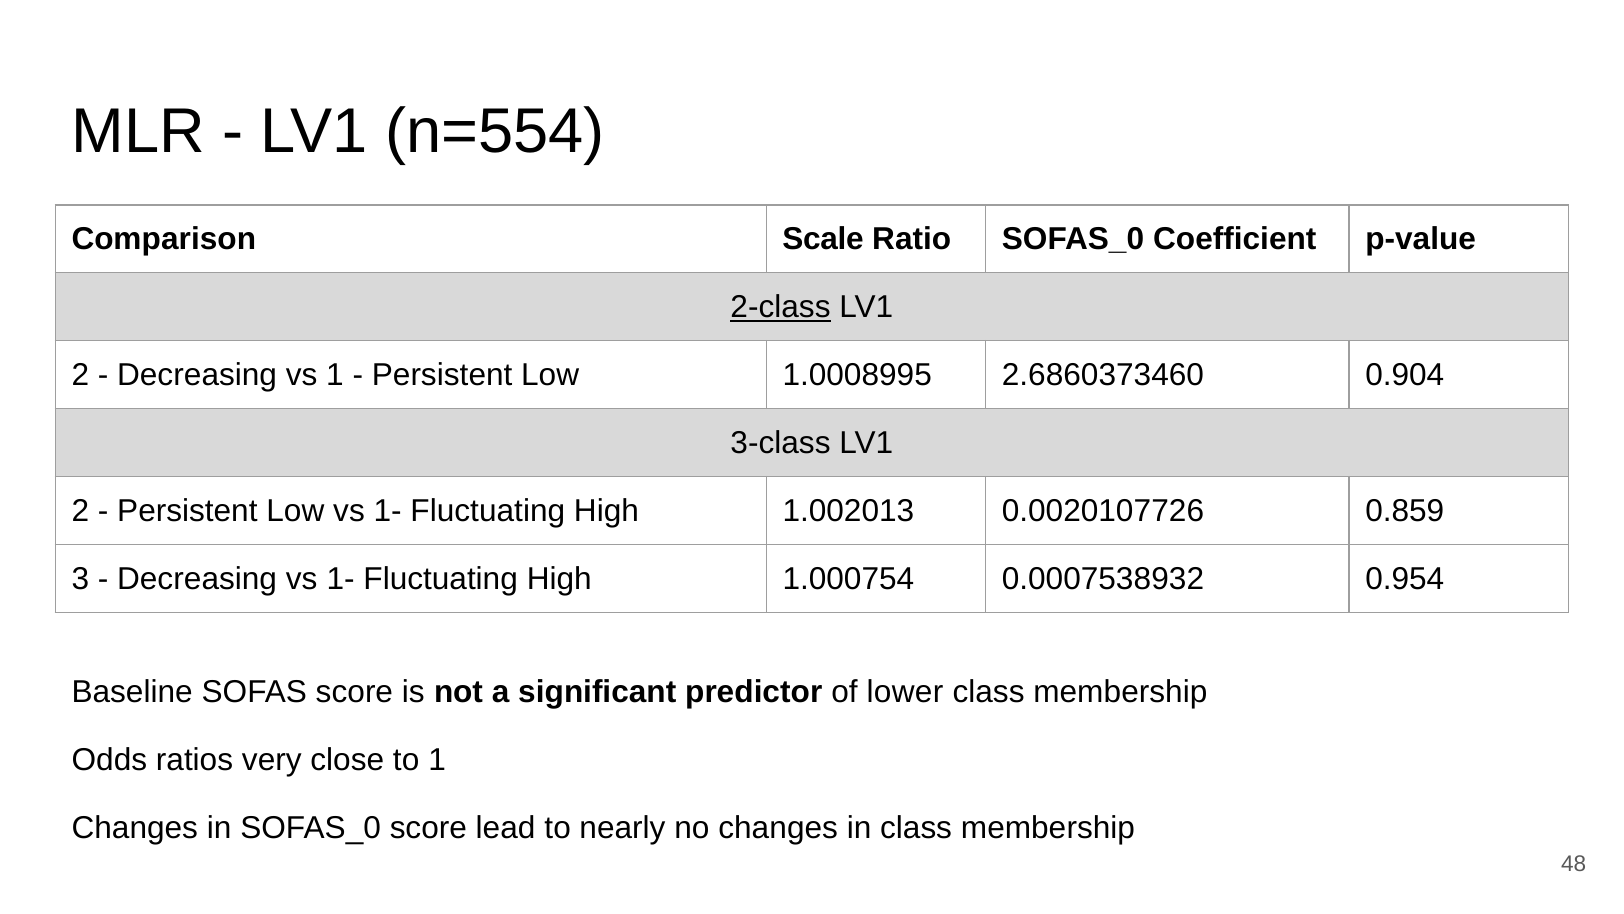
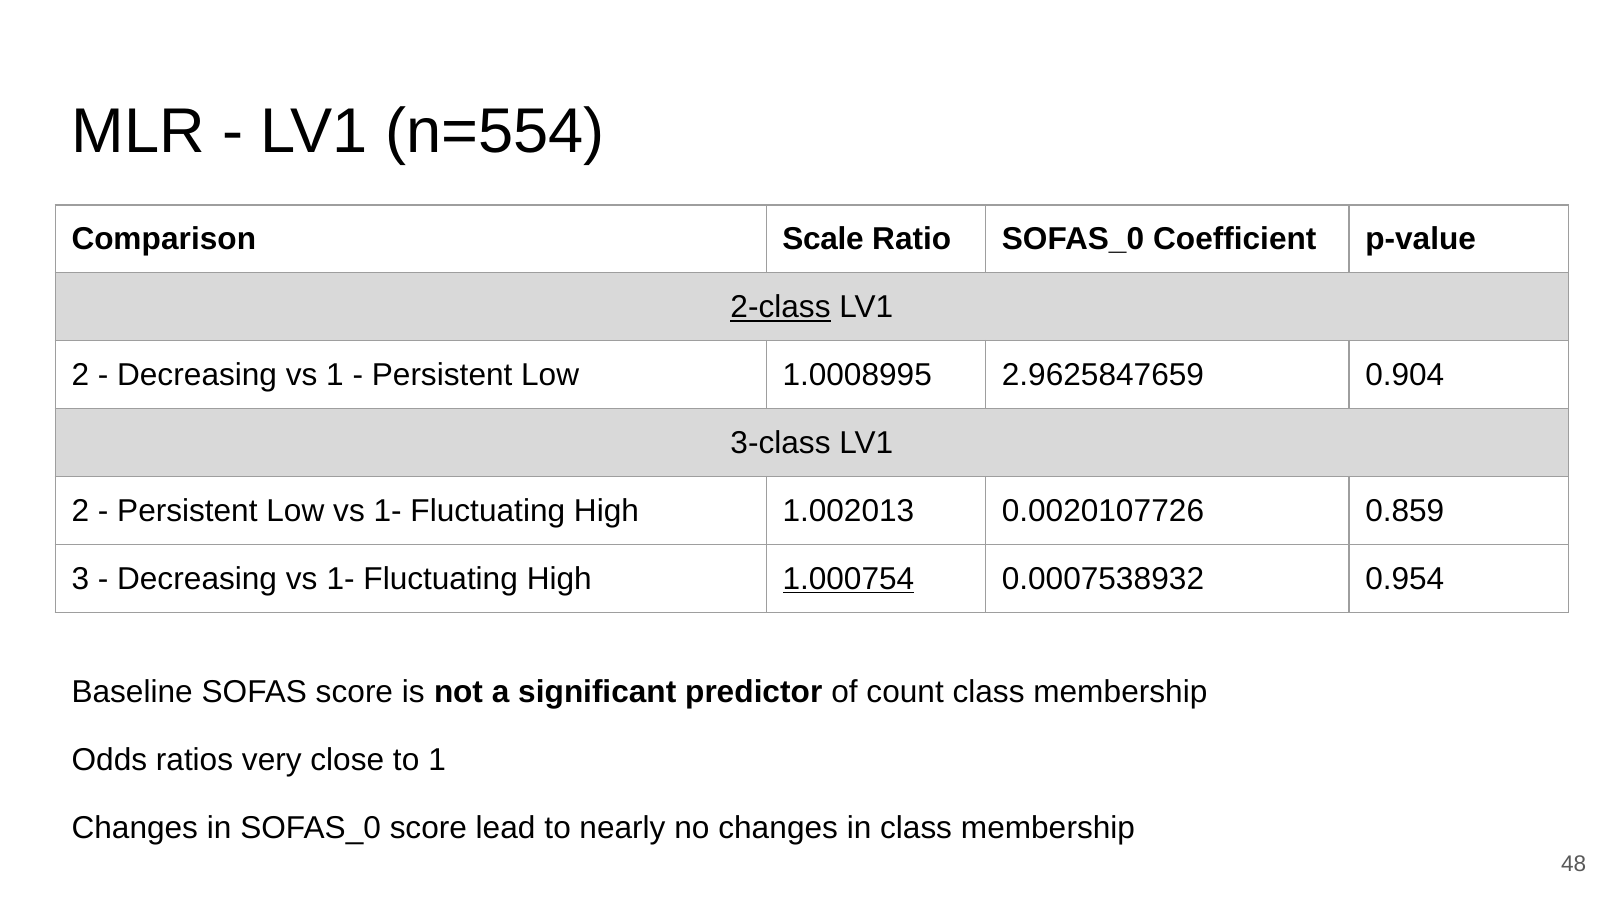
2.6860373460: 2.6860373460 -> 2.9625847659
1.000754 underline: none -> present
lower: lower -> count
